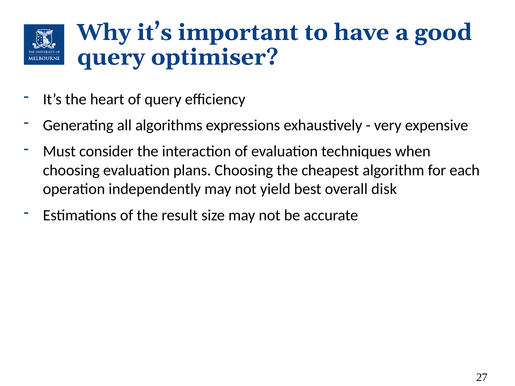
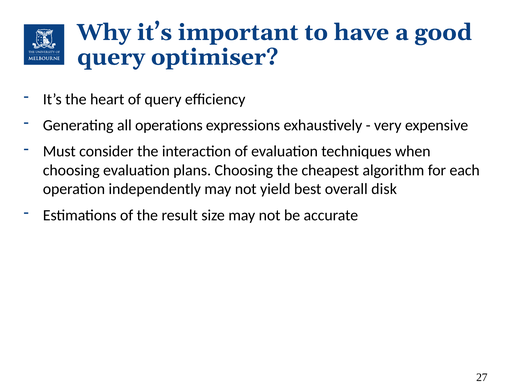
algorithms: algorithms -> operations
